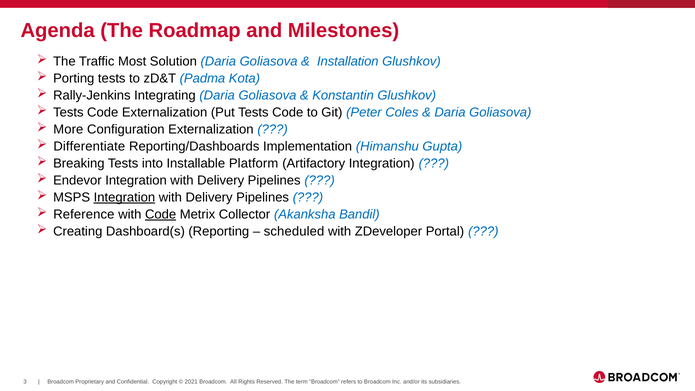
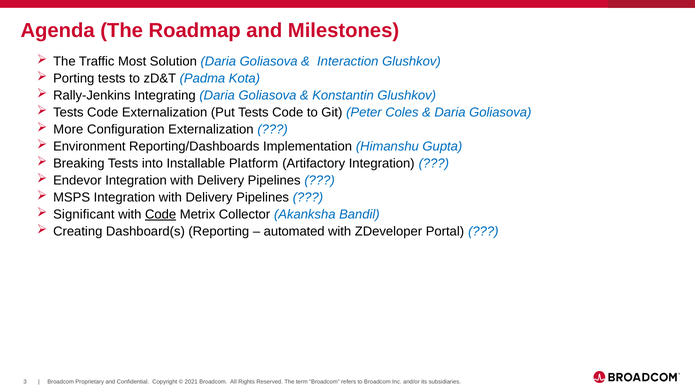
Installation: Installation -> Interaction
Differentiate: Differentiate -> Environment
Integration at (124, 197) underline: present -> none
Reference: Reference -> Significant
scheduled: scheduled -> automated
